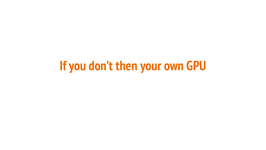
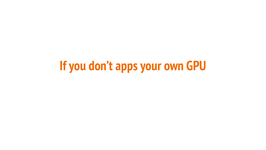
then: then -> apps
